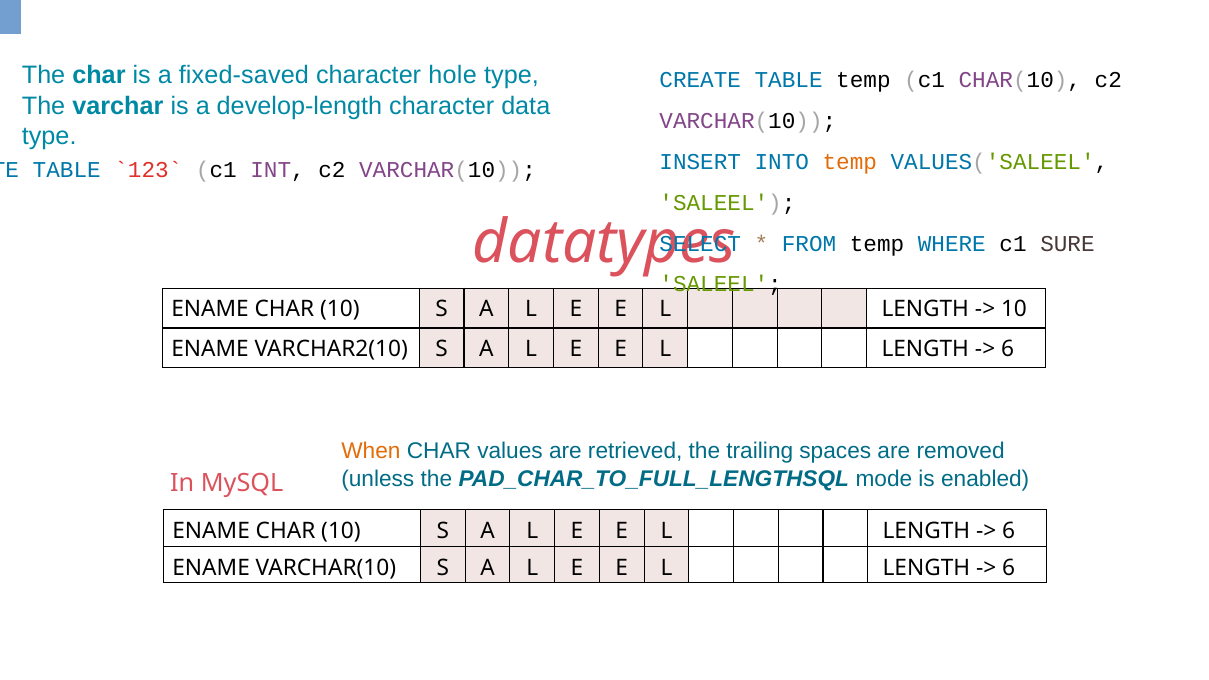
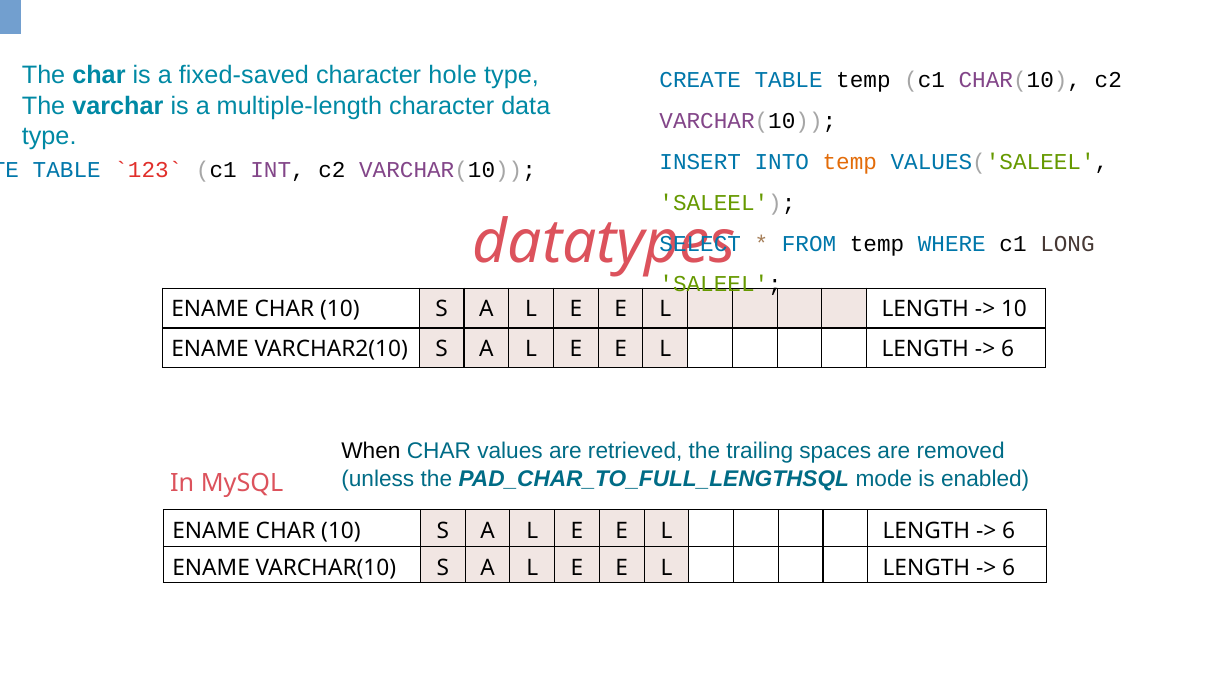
develop-length: develop-length -> multiple-length
SURE: SURE -> LONG
When colour: orange -> black
